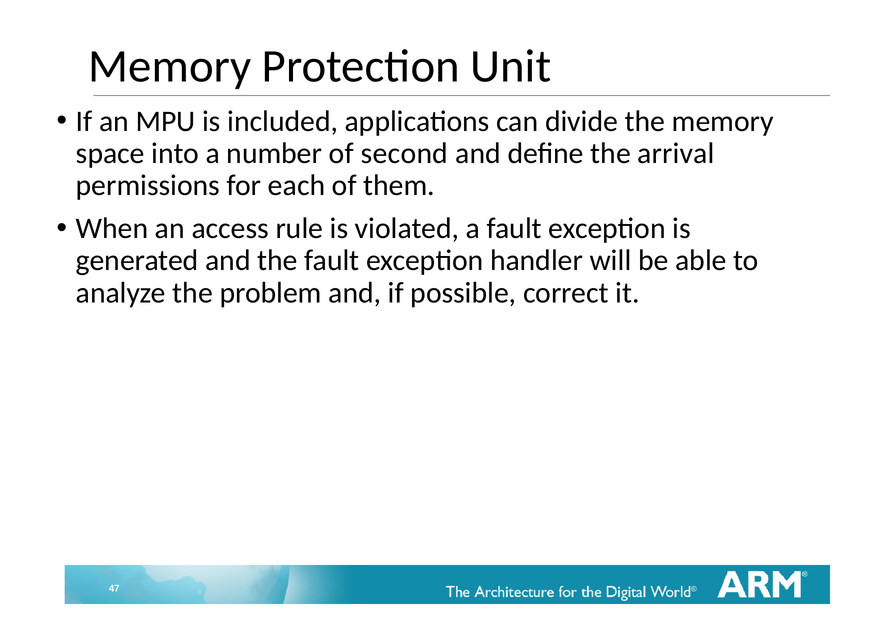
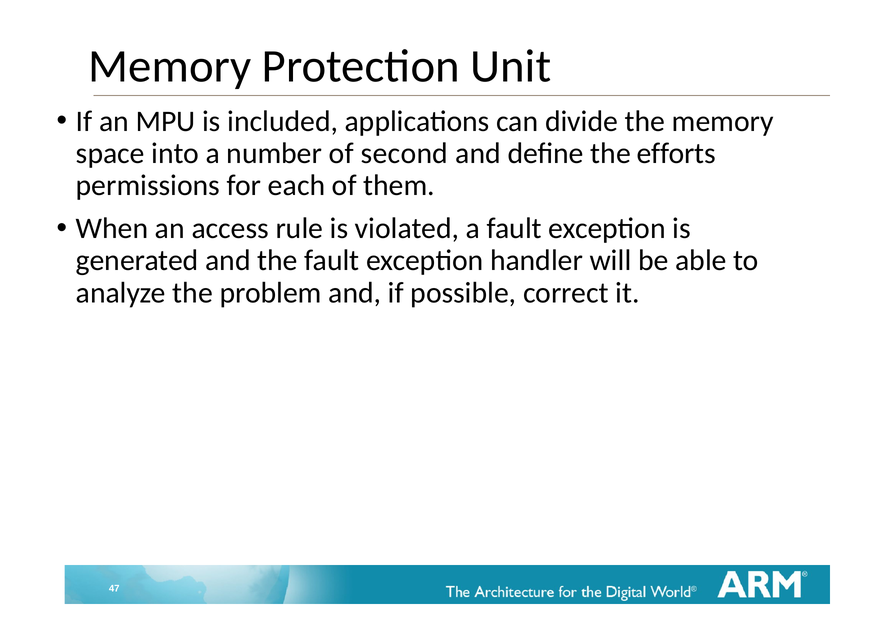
arrival: arrival -> efforts
